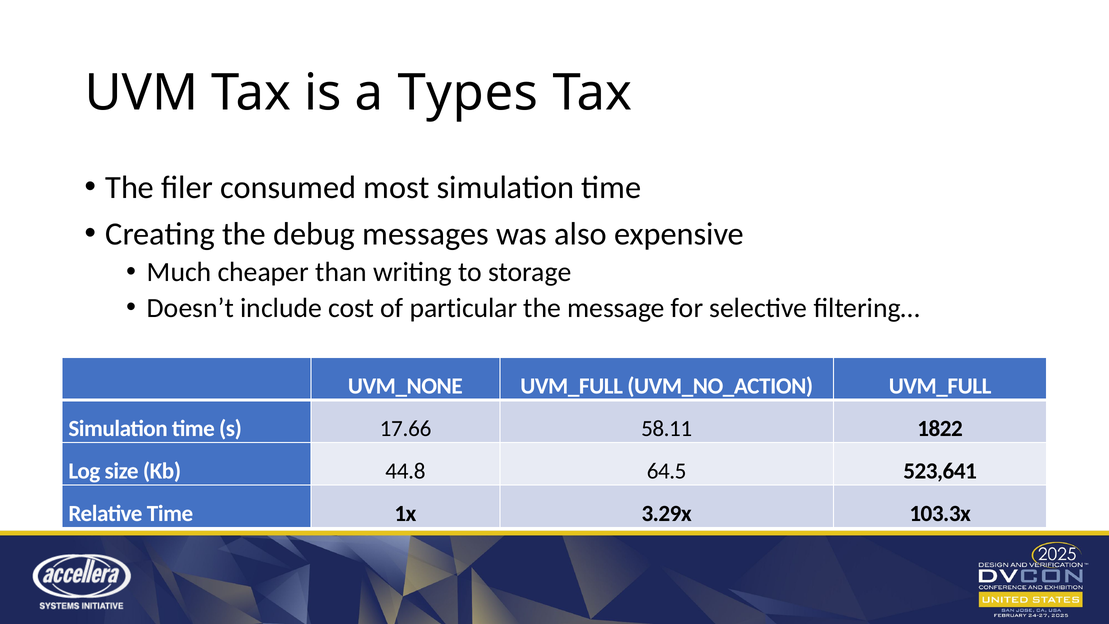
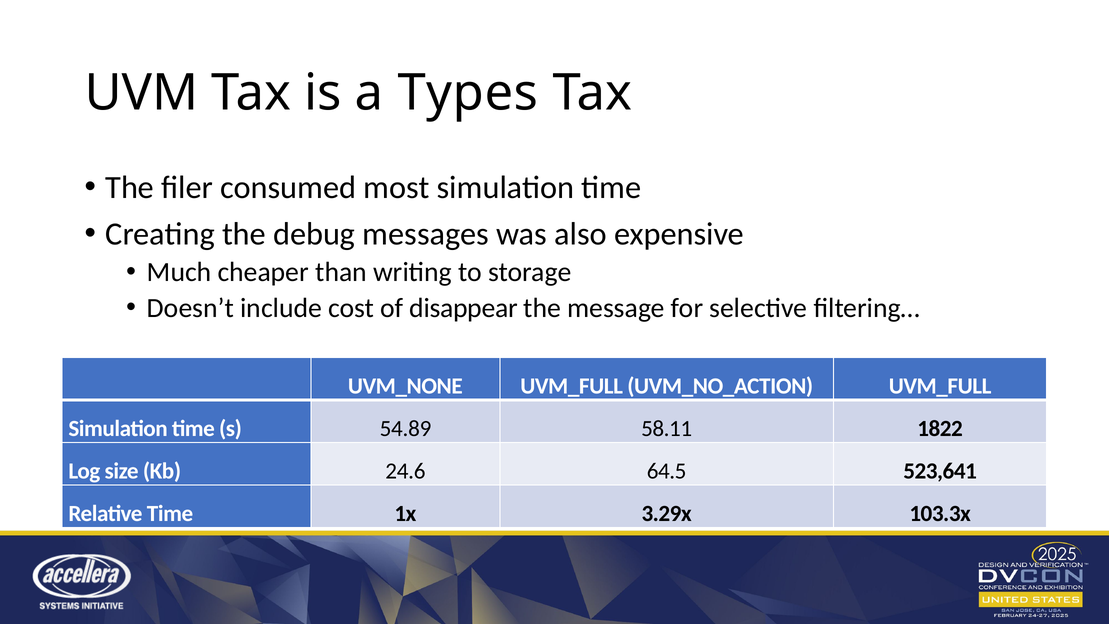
particular: particular -> disappear
17.66: 17.66 -> 54.89
44.8: 44.8 -> 24.6
